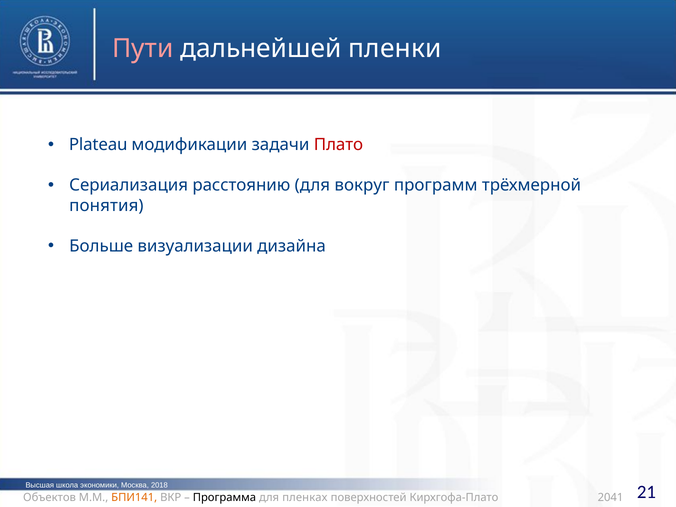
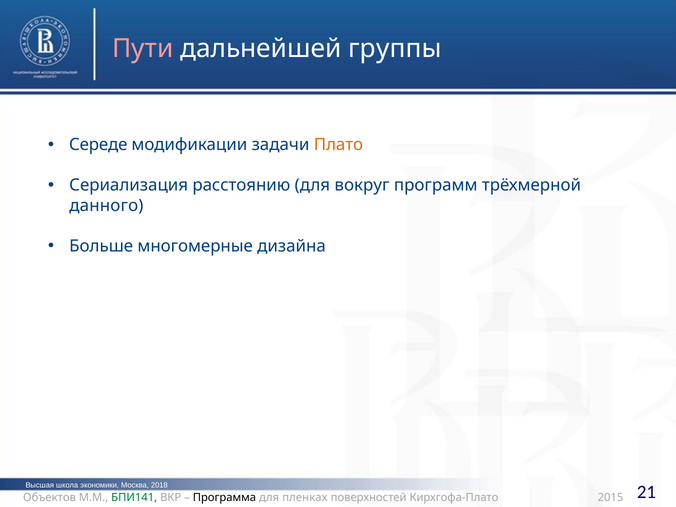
пленки: пленки -> группы
Plateau: Plateau -> Середе
Плато colour: red -> orange
понятия: понятия -> данного
визуализации: визуализации -> многомерные
БПИ141 colour: orange -> green
2041: 2041 -> 2015
